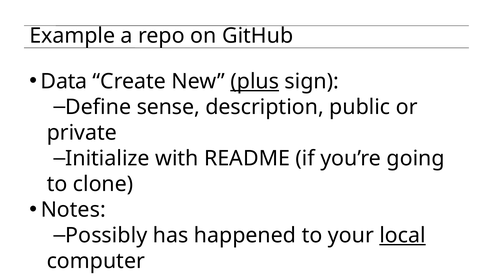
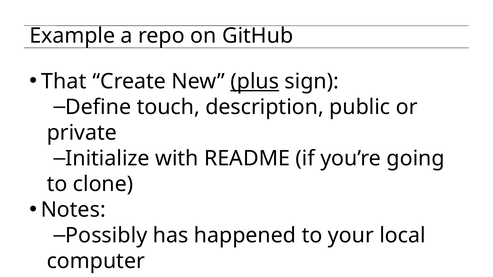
Data: Data -> That
sense: sense -> touch
local underline: present -> none
